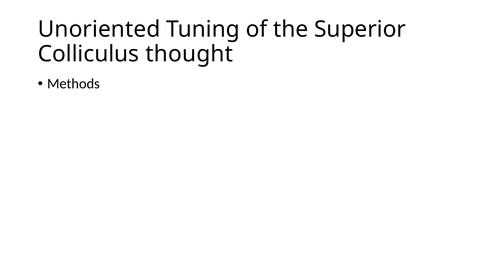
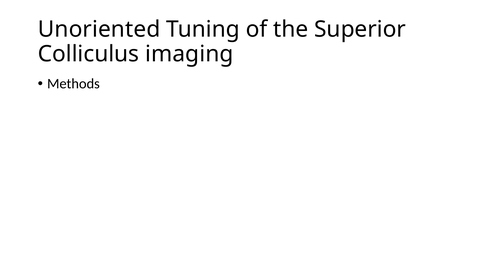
thought: thought -> imaging
